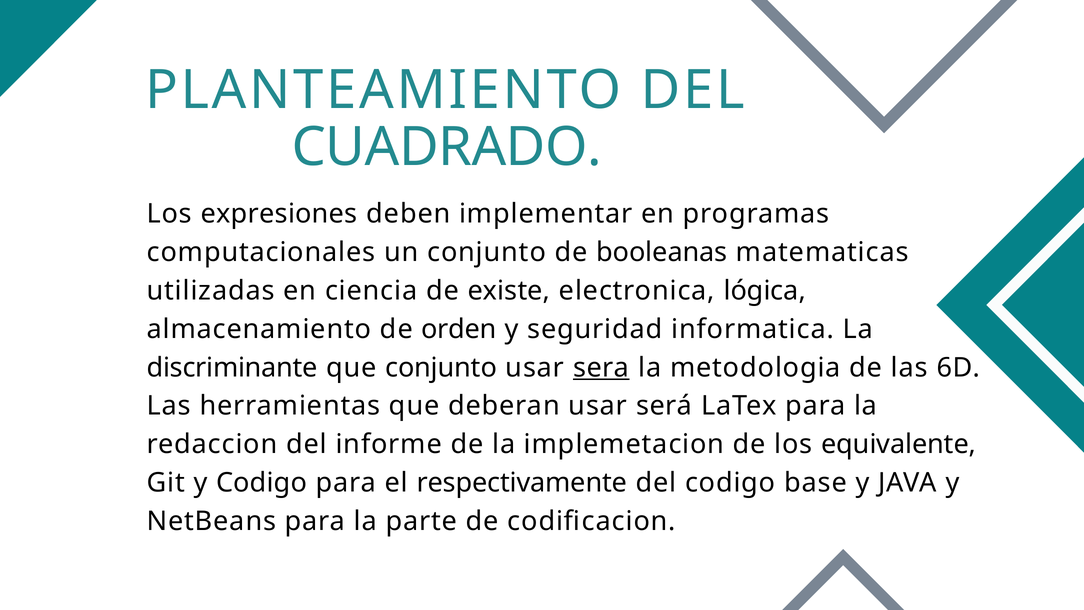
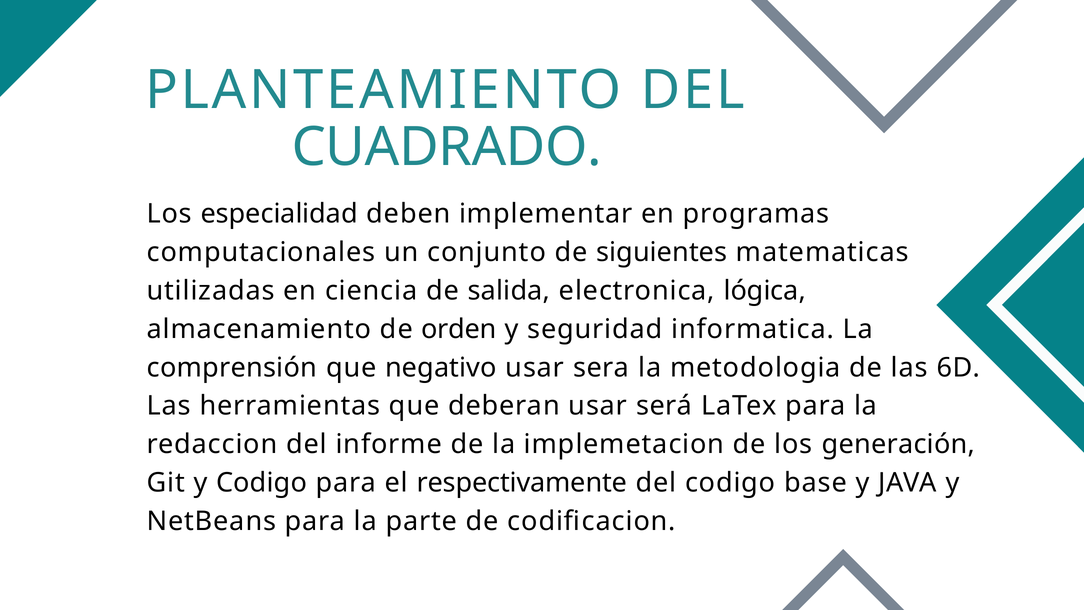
expresiones: expresiones -> especialidad
booleanas: booleanas -> siguientes
existe: existe -> salida
discriminante: discriminante -> comprensión
que conjunto: conjunto -> negativo
sera underline: present -> none
equivalente: equivalente -> generación
